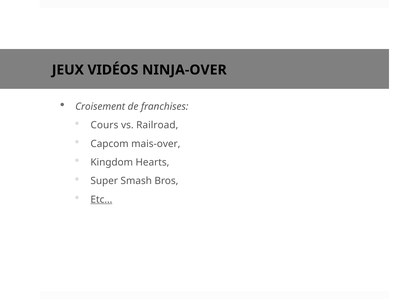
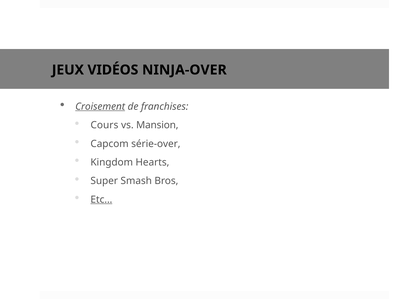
Croisement underline: none -> present
Railroad: Railroad -> Mansion
mais-over: mais-over -> série-over
